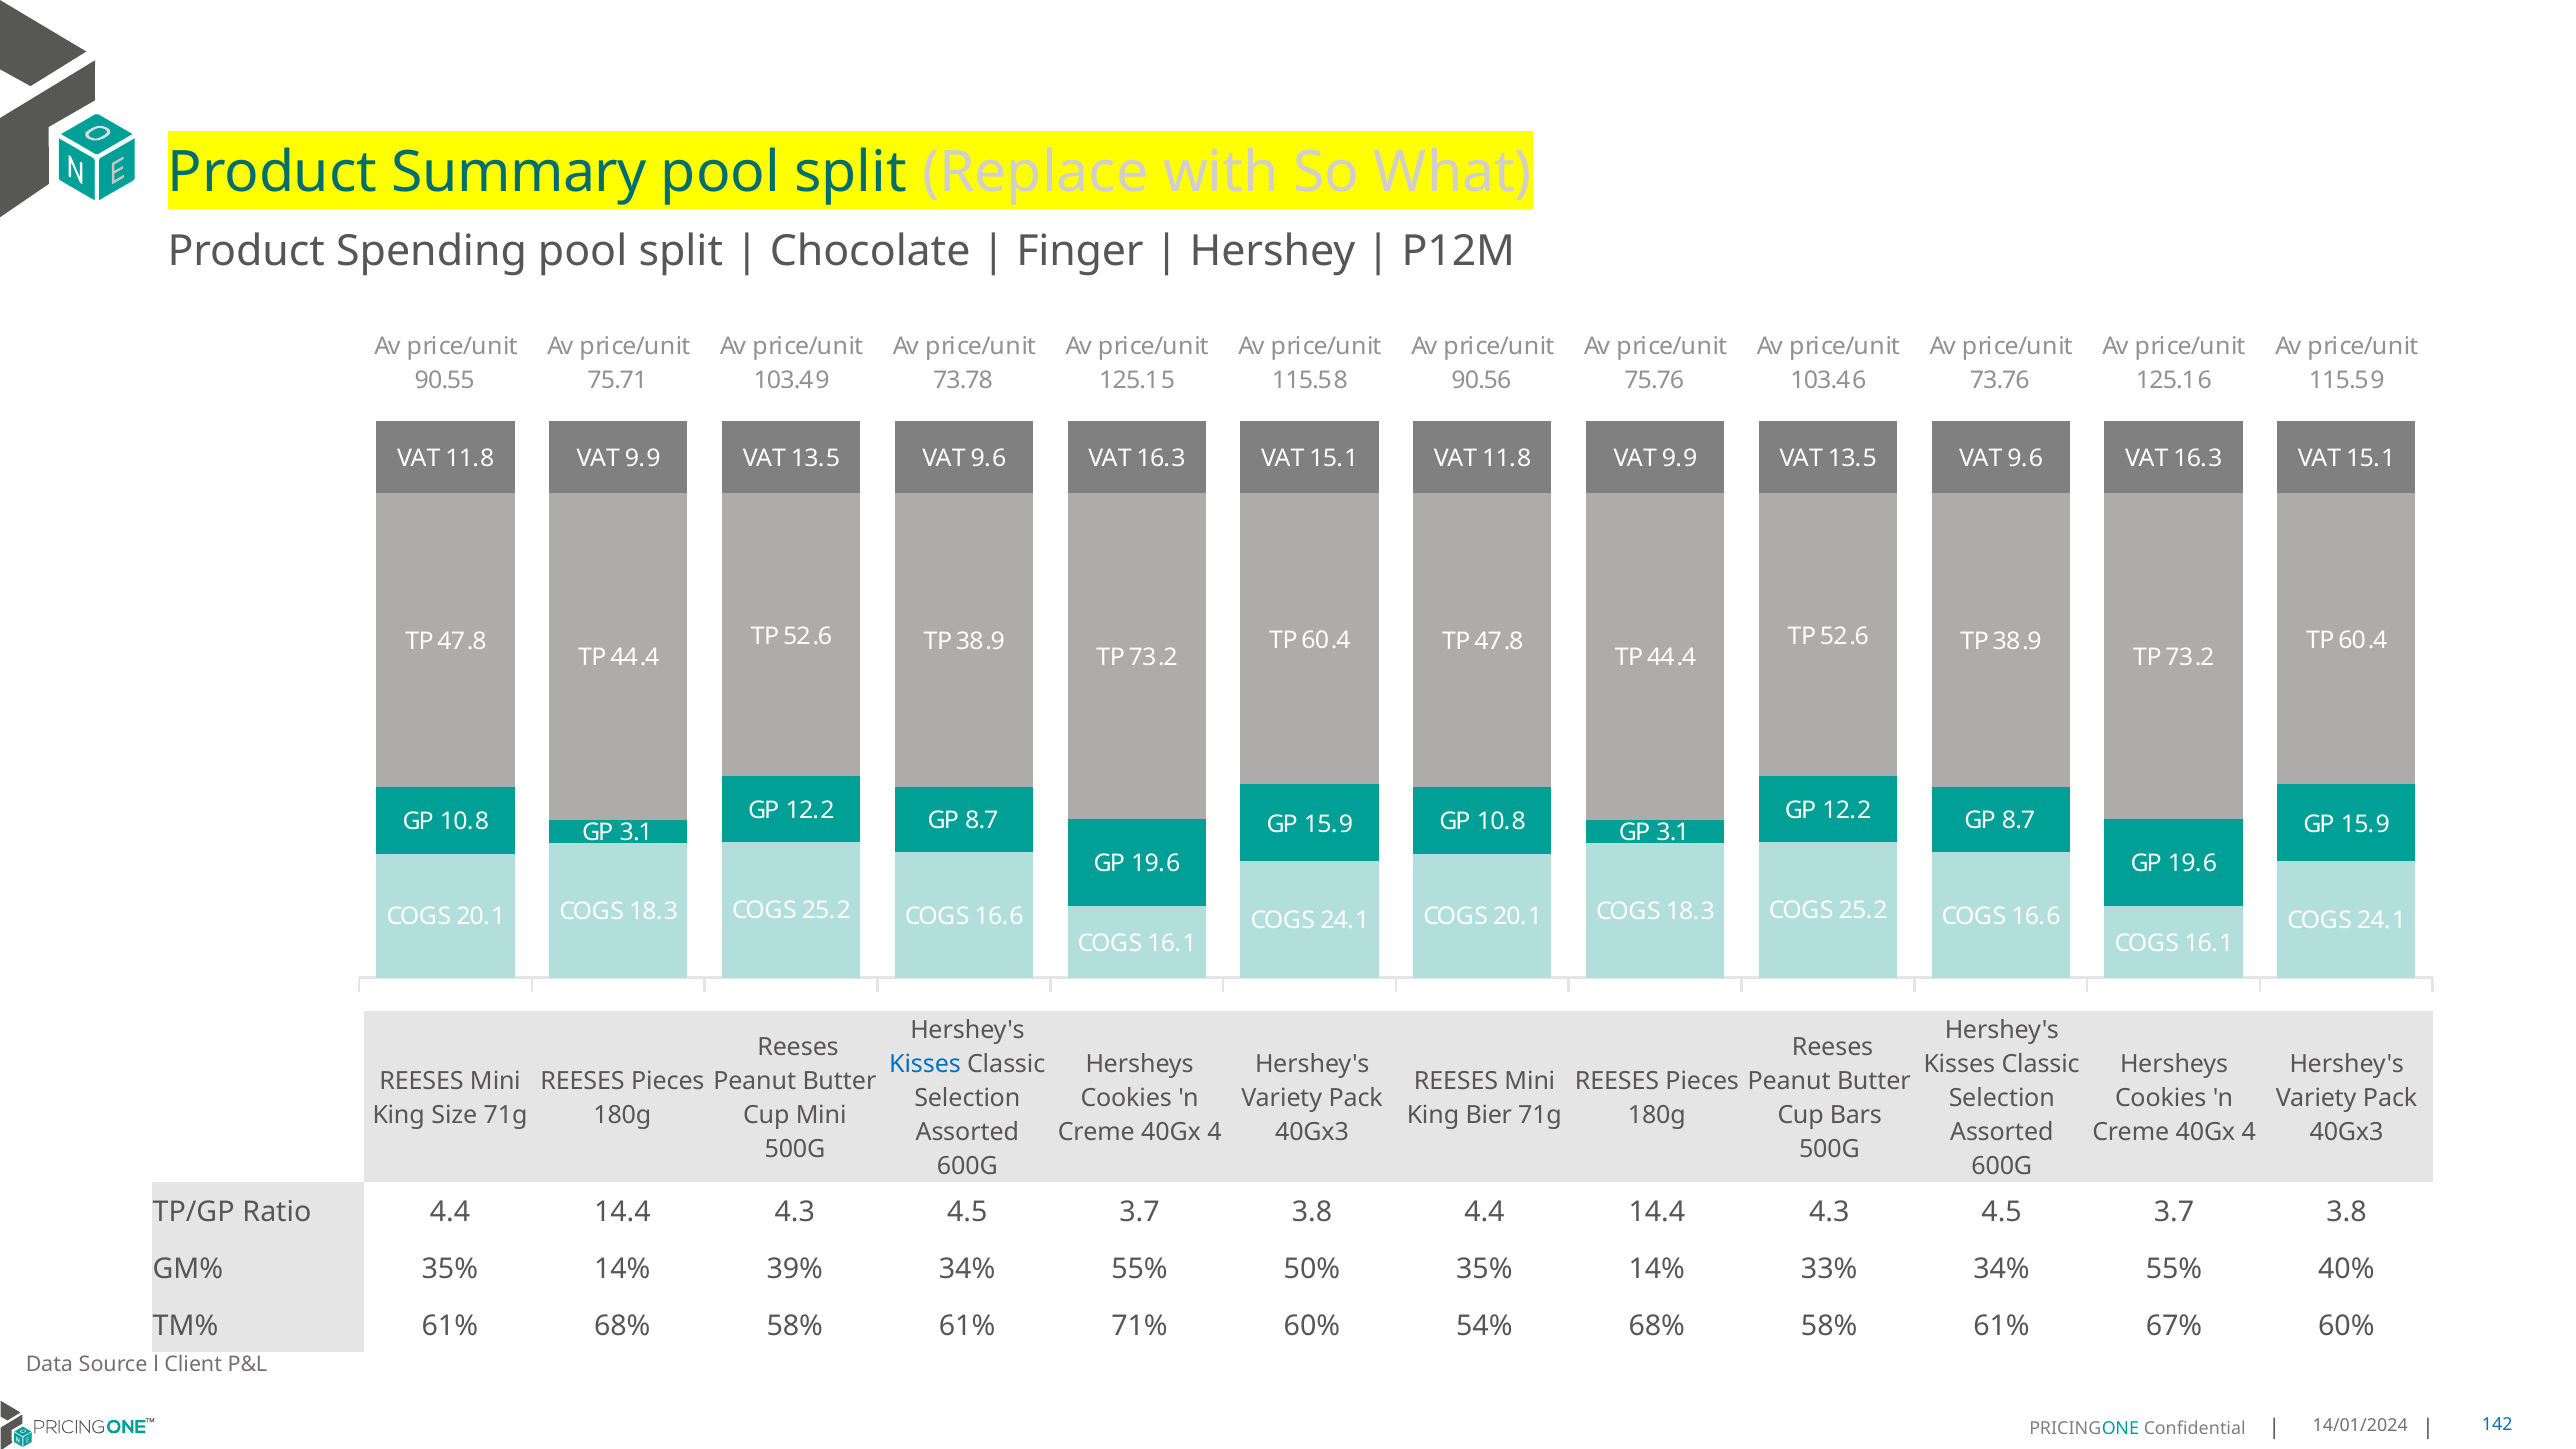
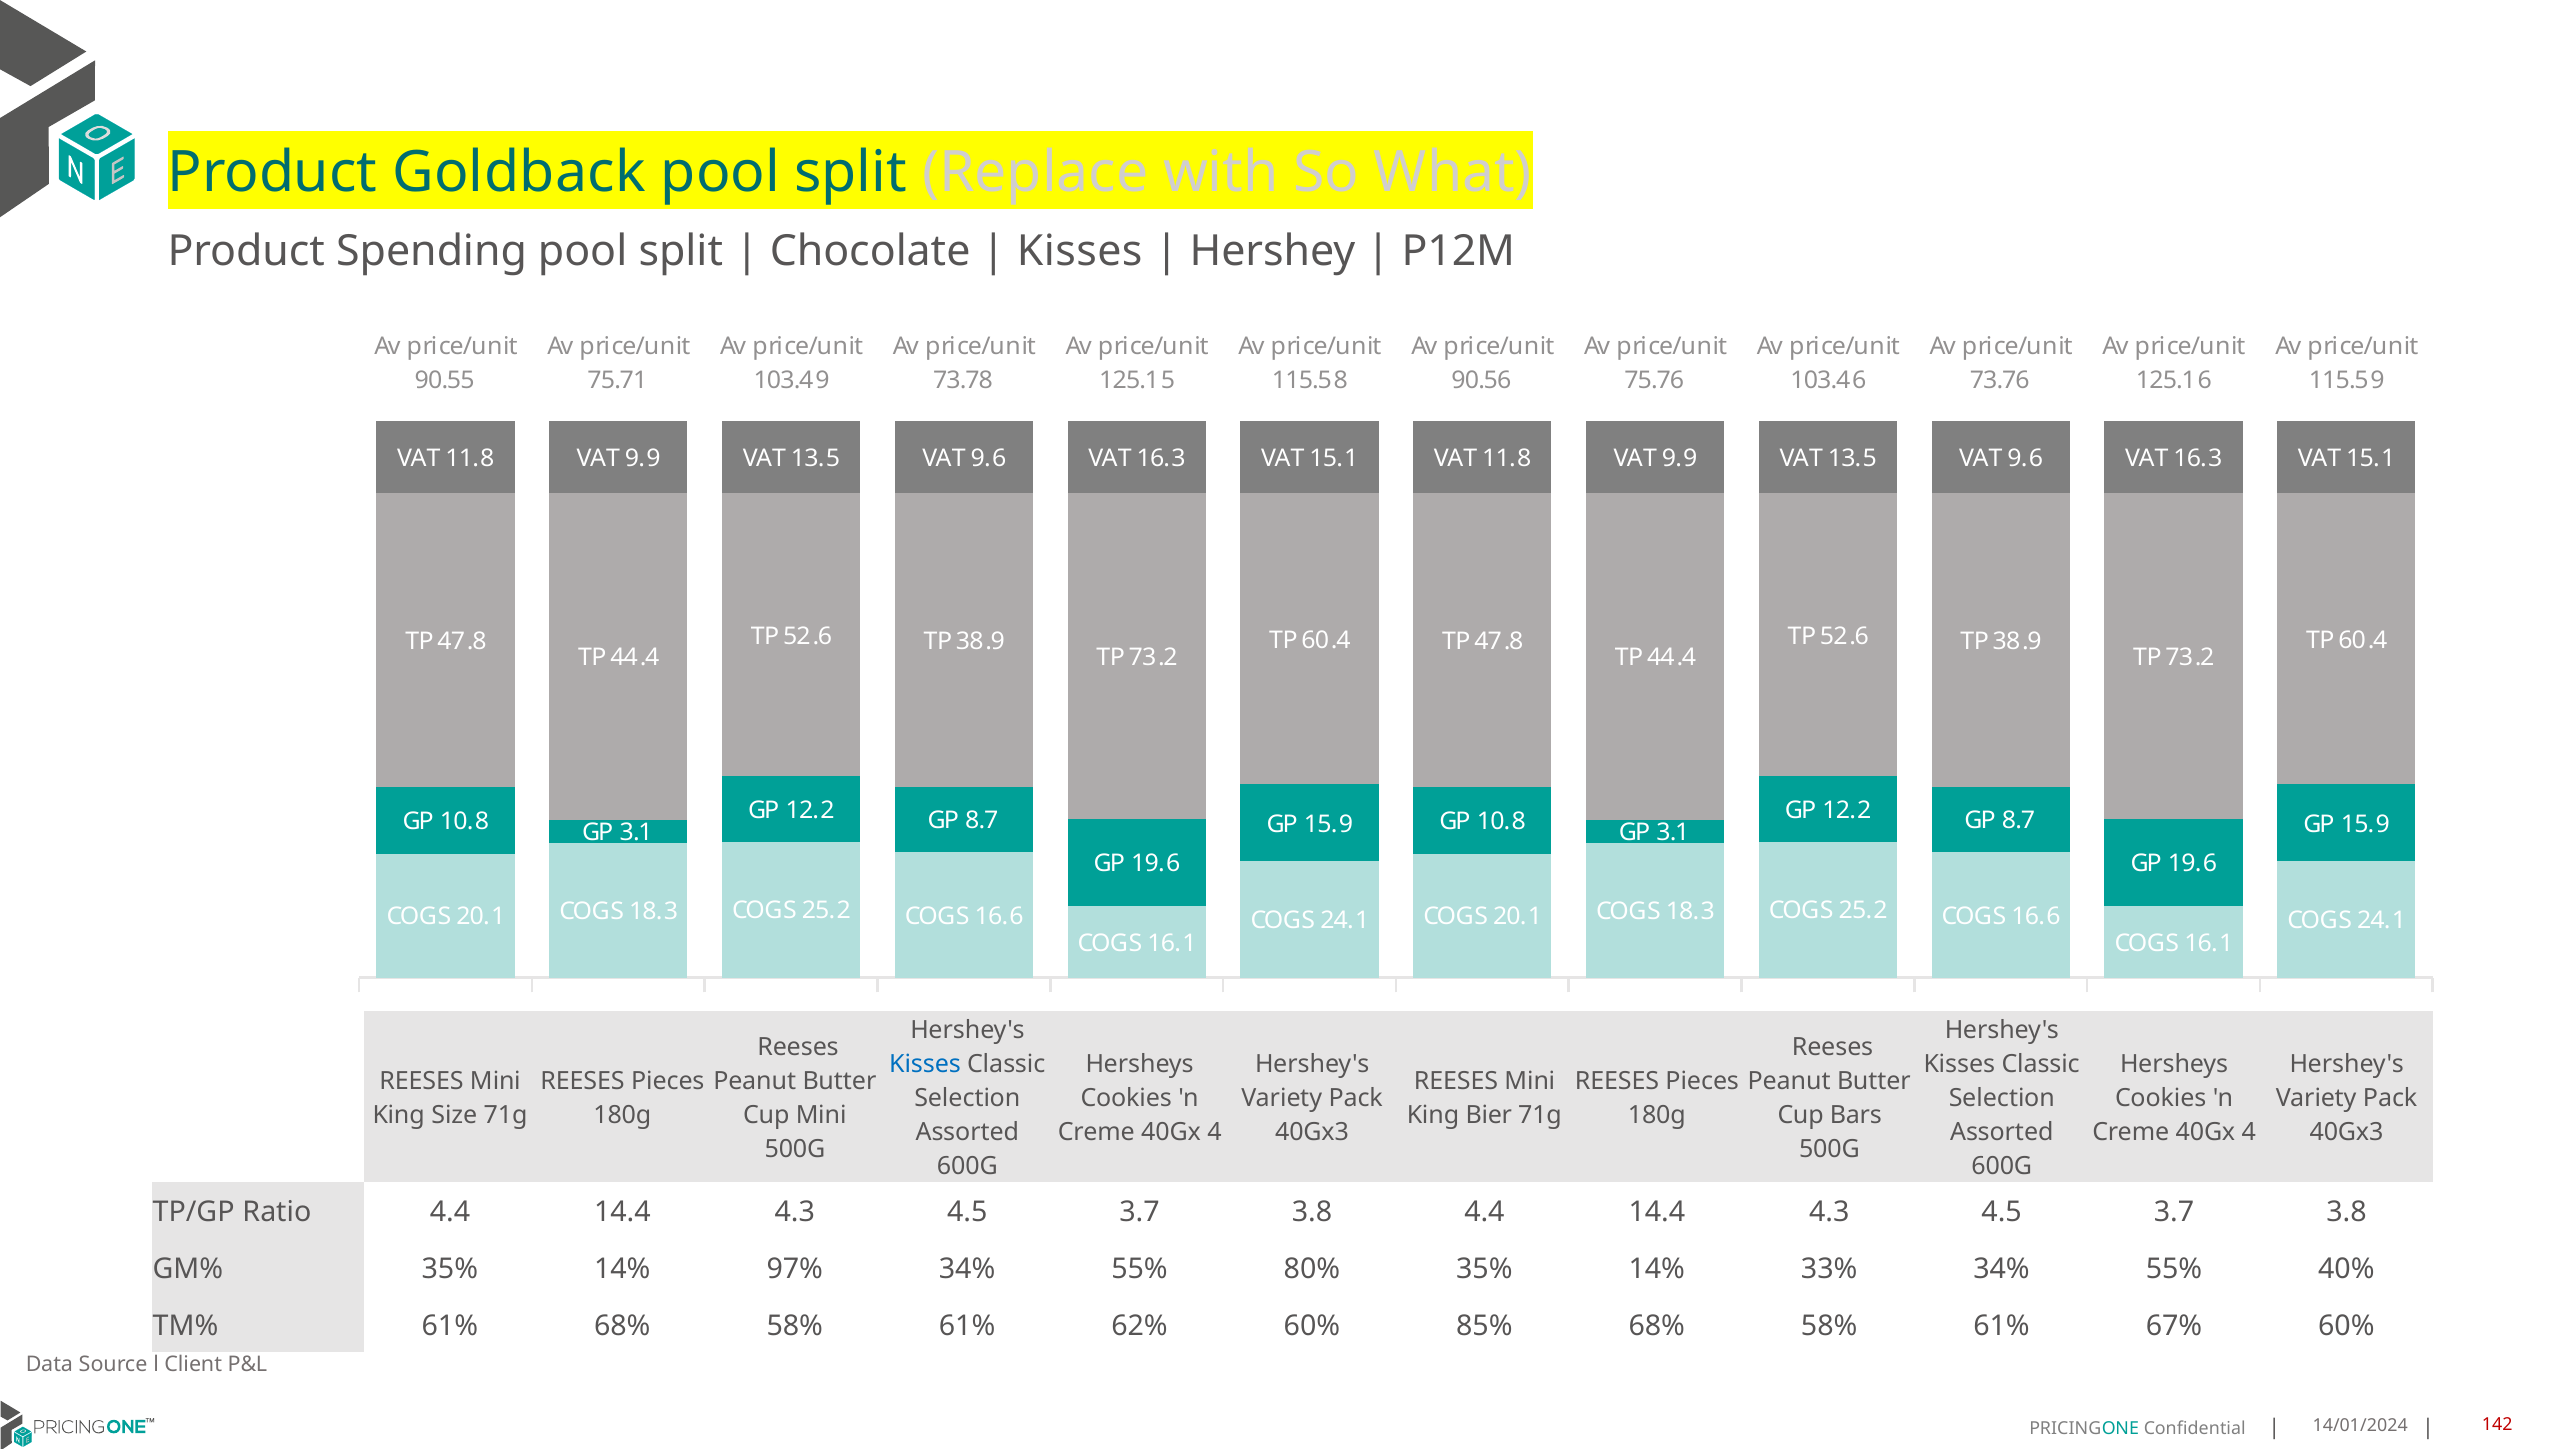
Summary: Summary -> Goldback
Finger at (1080, 251): Finger -> Kisses
39%: 39% -> 97%
50%: 50% -> 80%
71%: 71% -> 62%
54%: 54% -> 85%
142 colour: blue -> red
